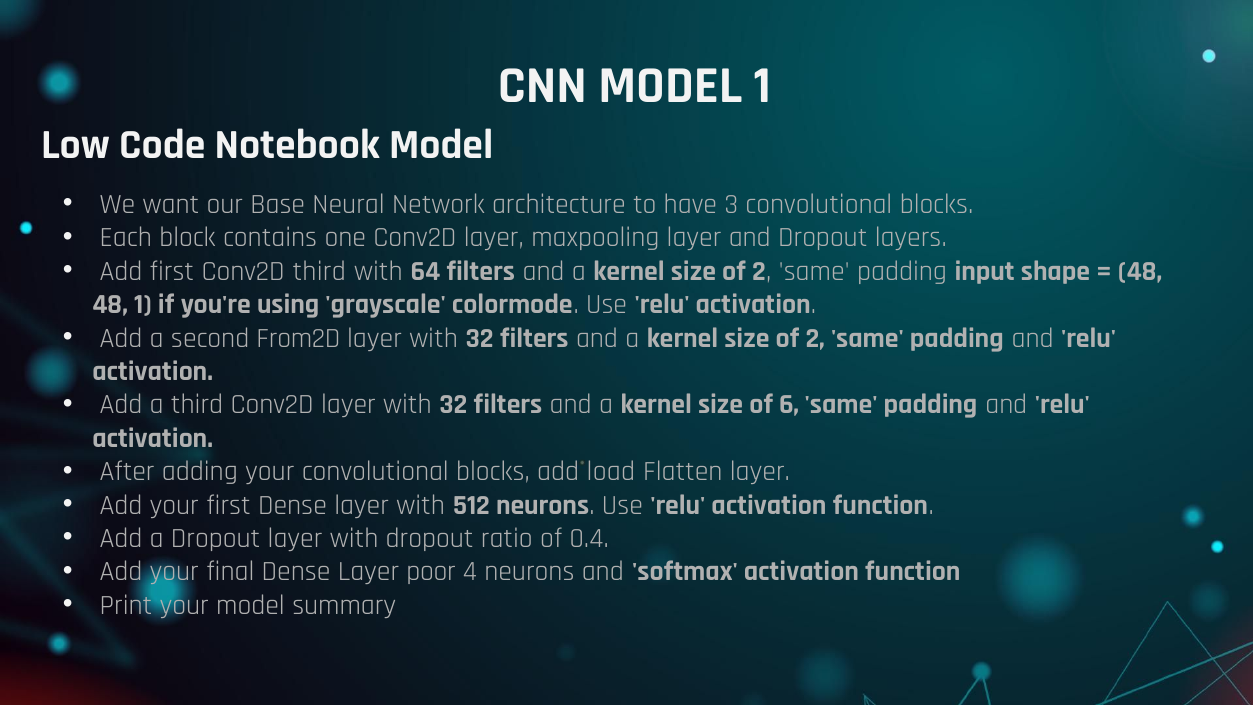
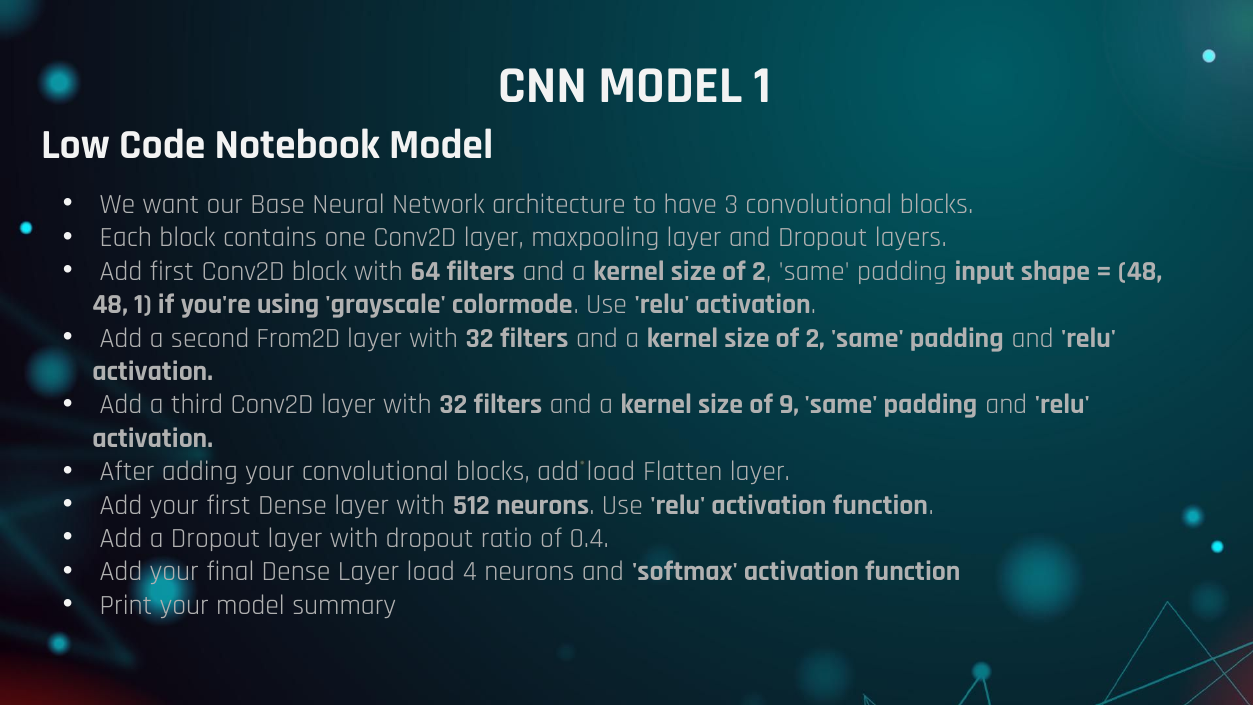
Conv2D third: third -> block
6: 6 -> 9
Layer poor: poor -> load
